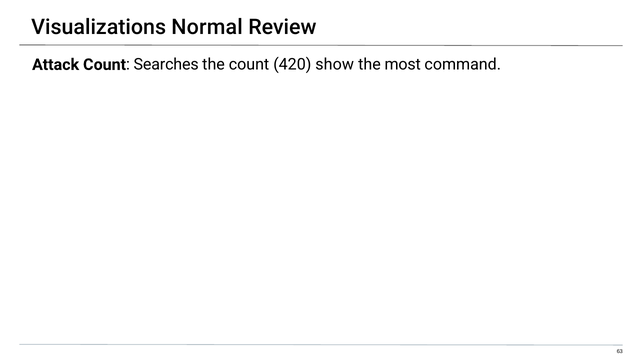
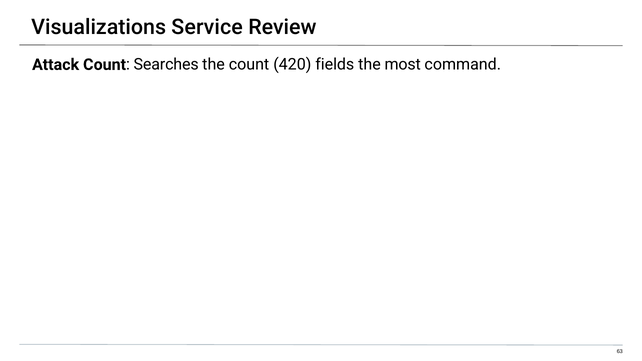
Normal: Normal -> Service
show: show -> fields
